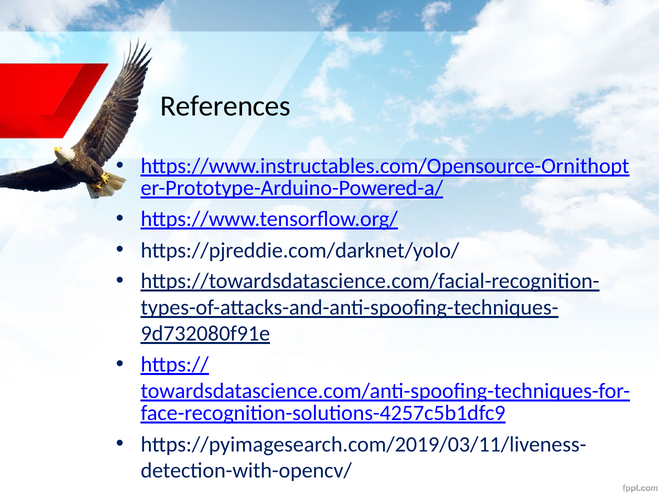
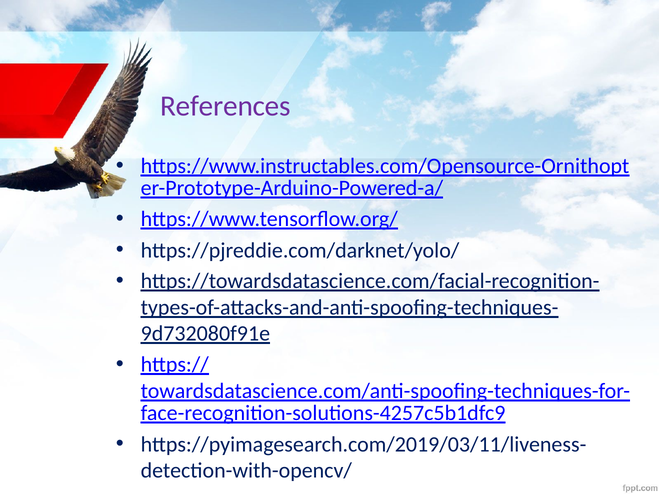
References colour: black -> purple
